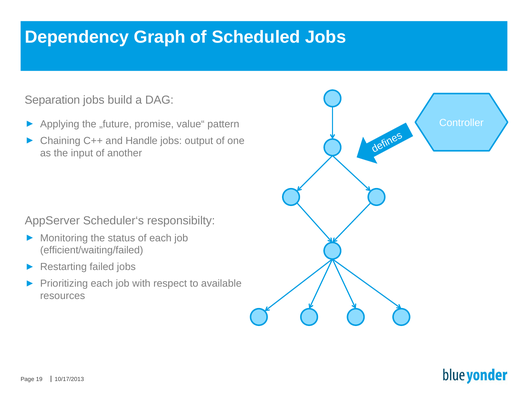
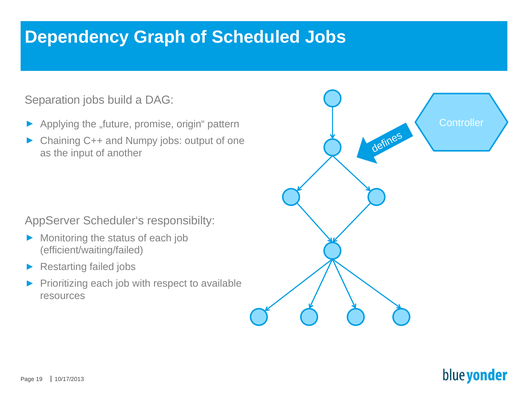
value“: value“ -> origin“
Handle: Handle -> Numpy
